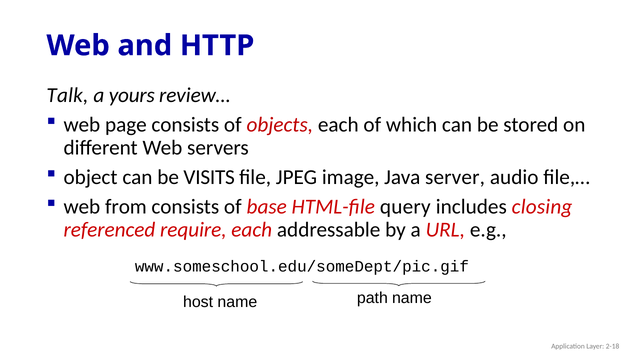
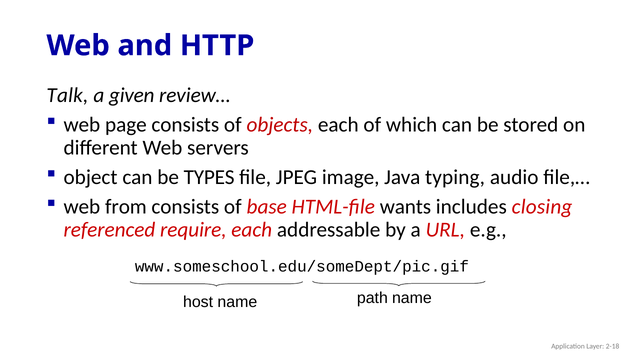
yours: yours -> given
VISITS: VISITS -> TYPES
server: server -> typing
query: query -> wants
